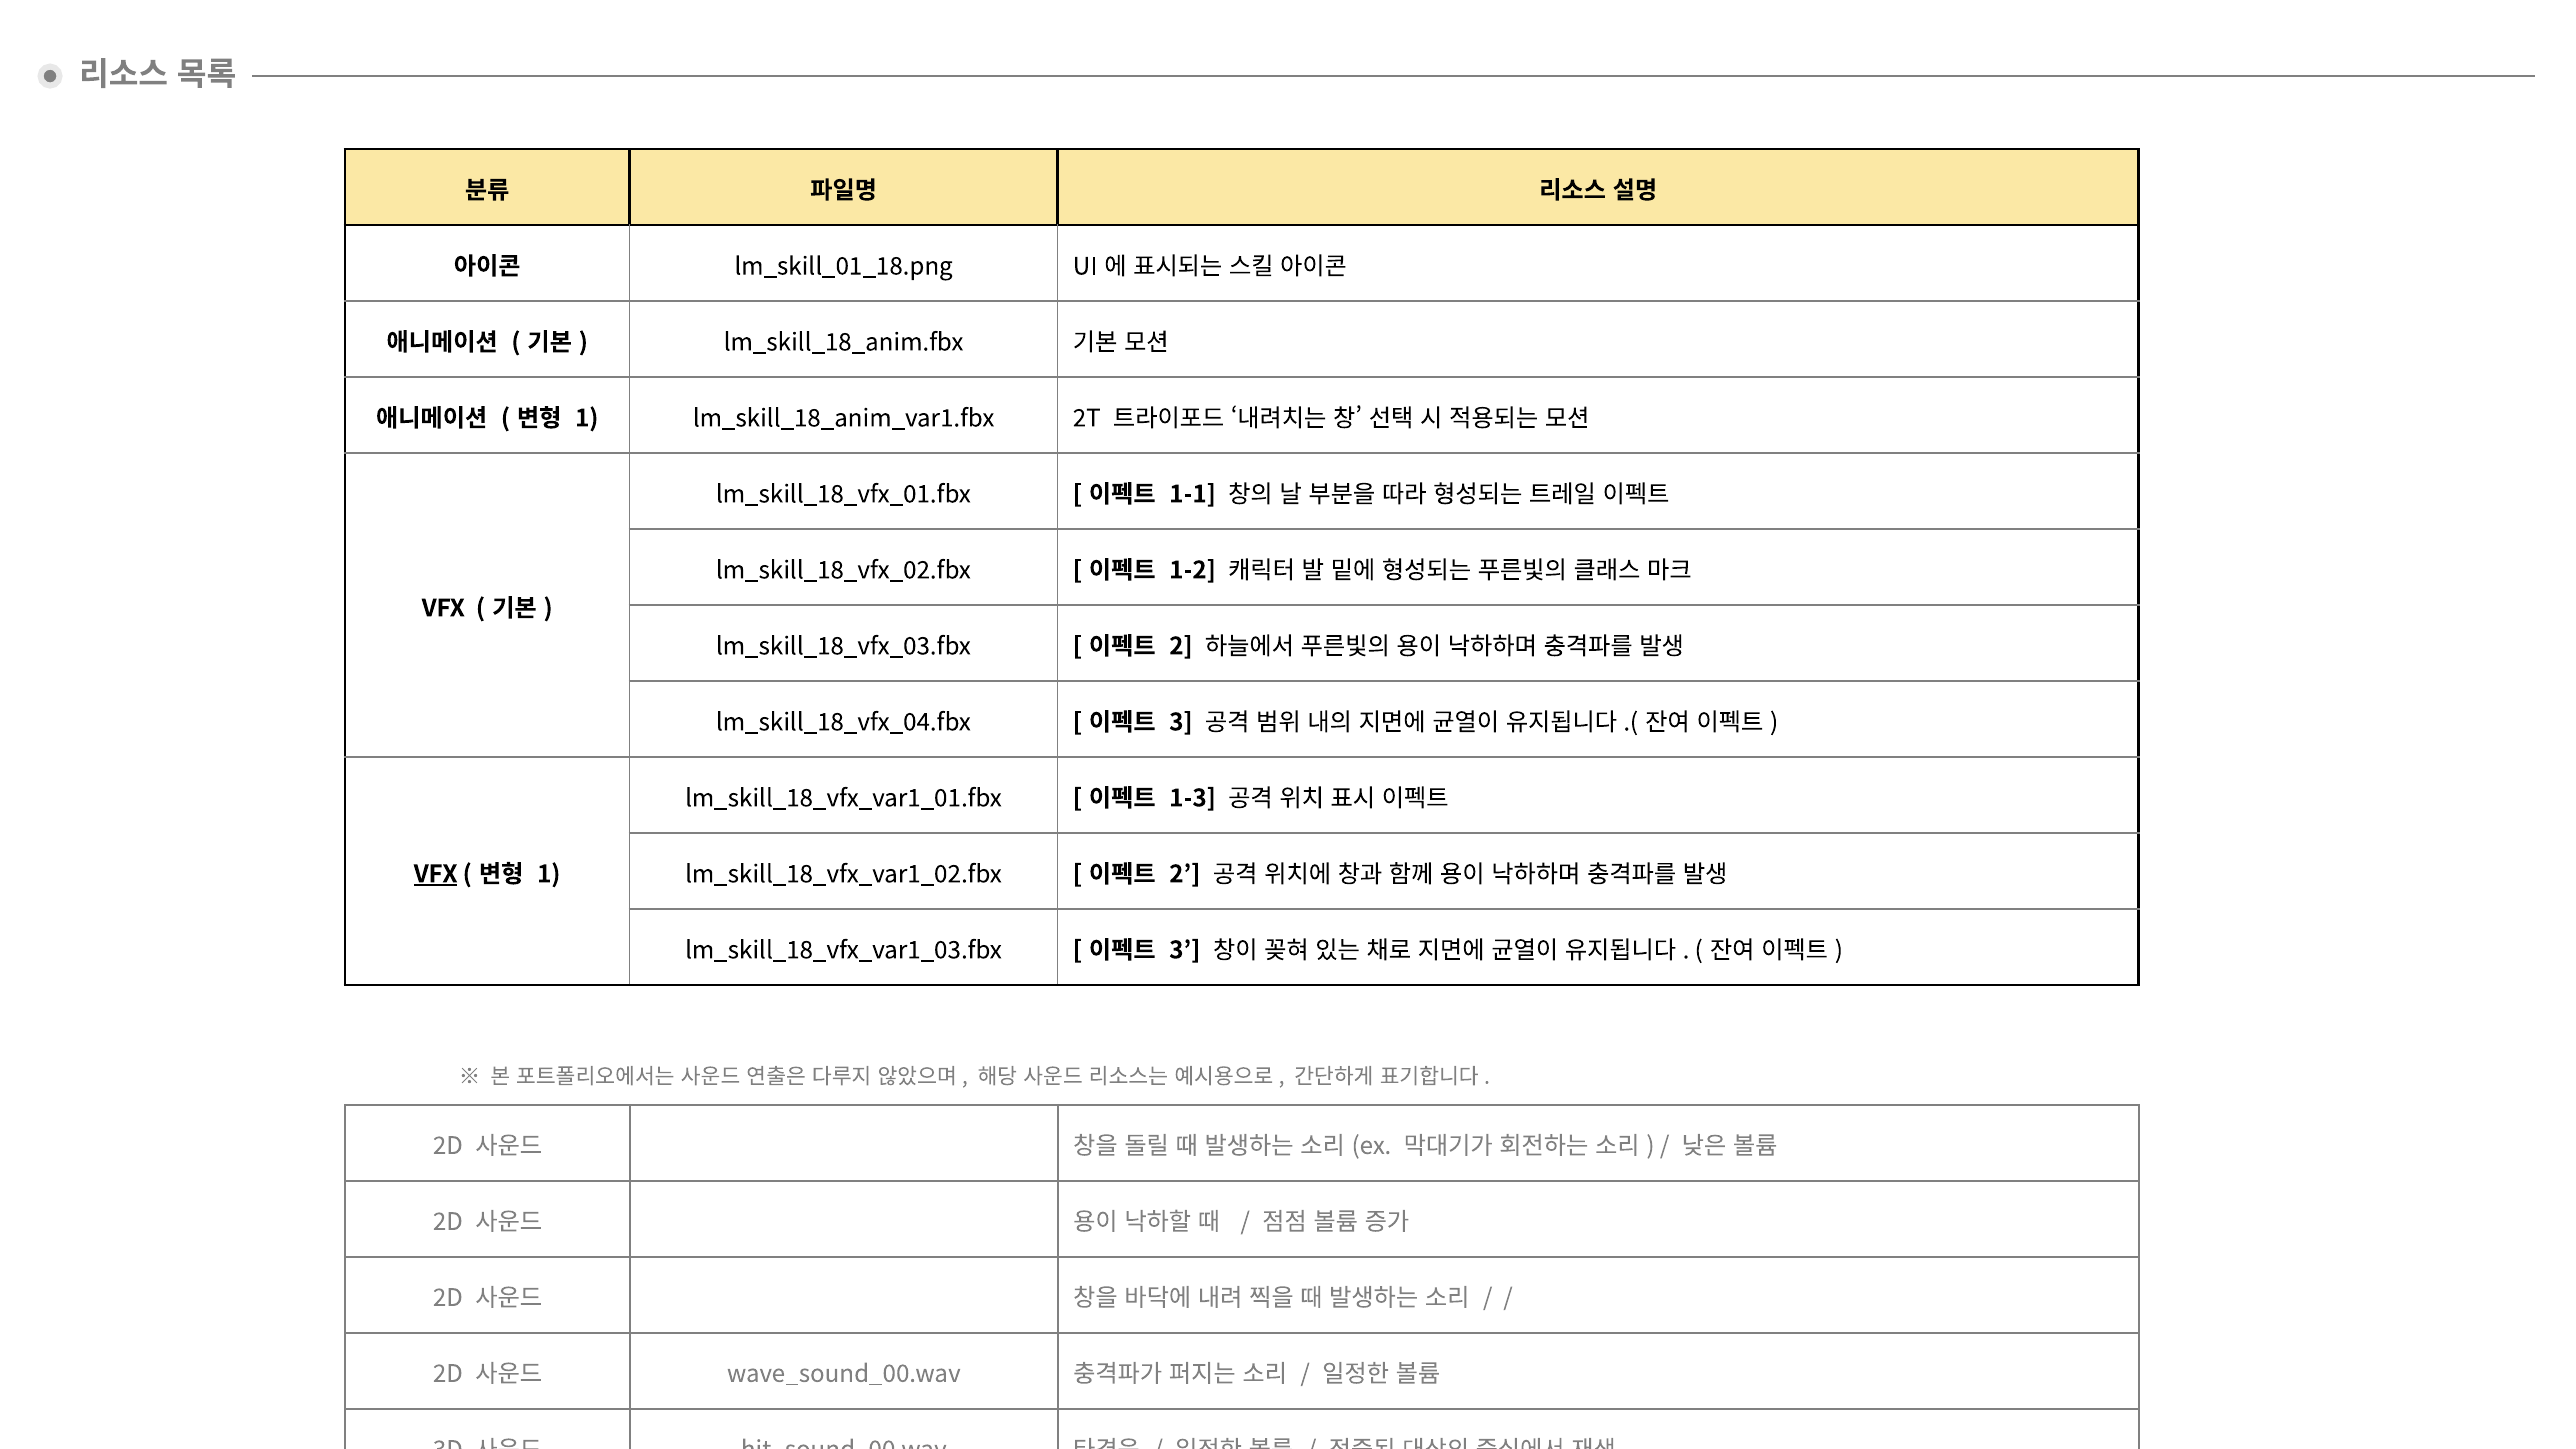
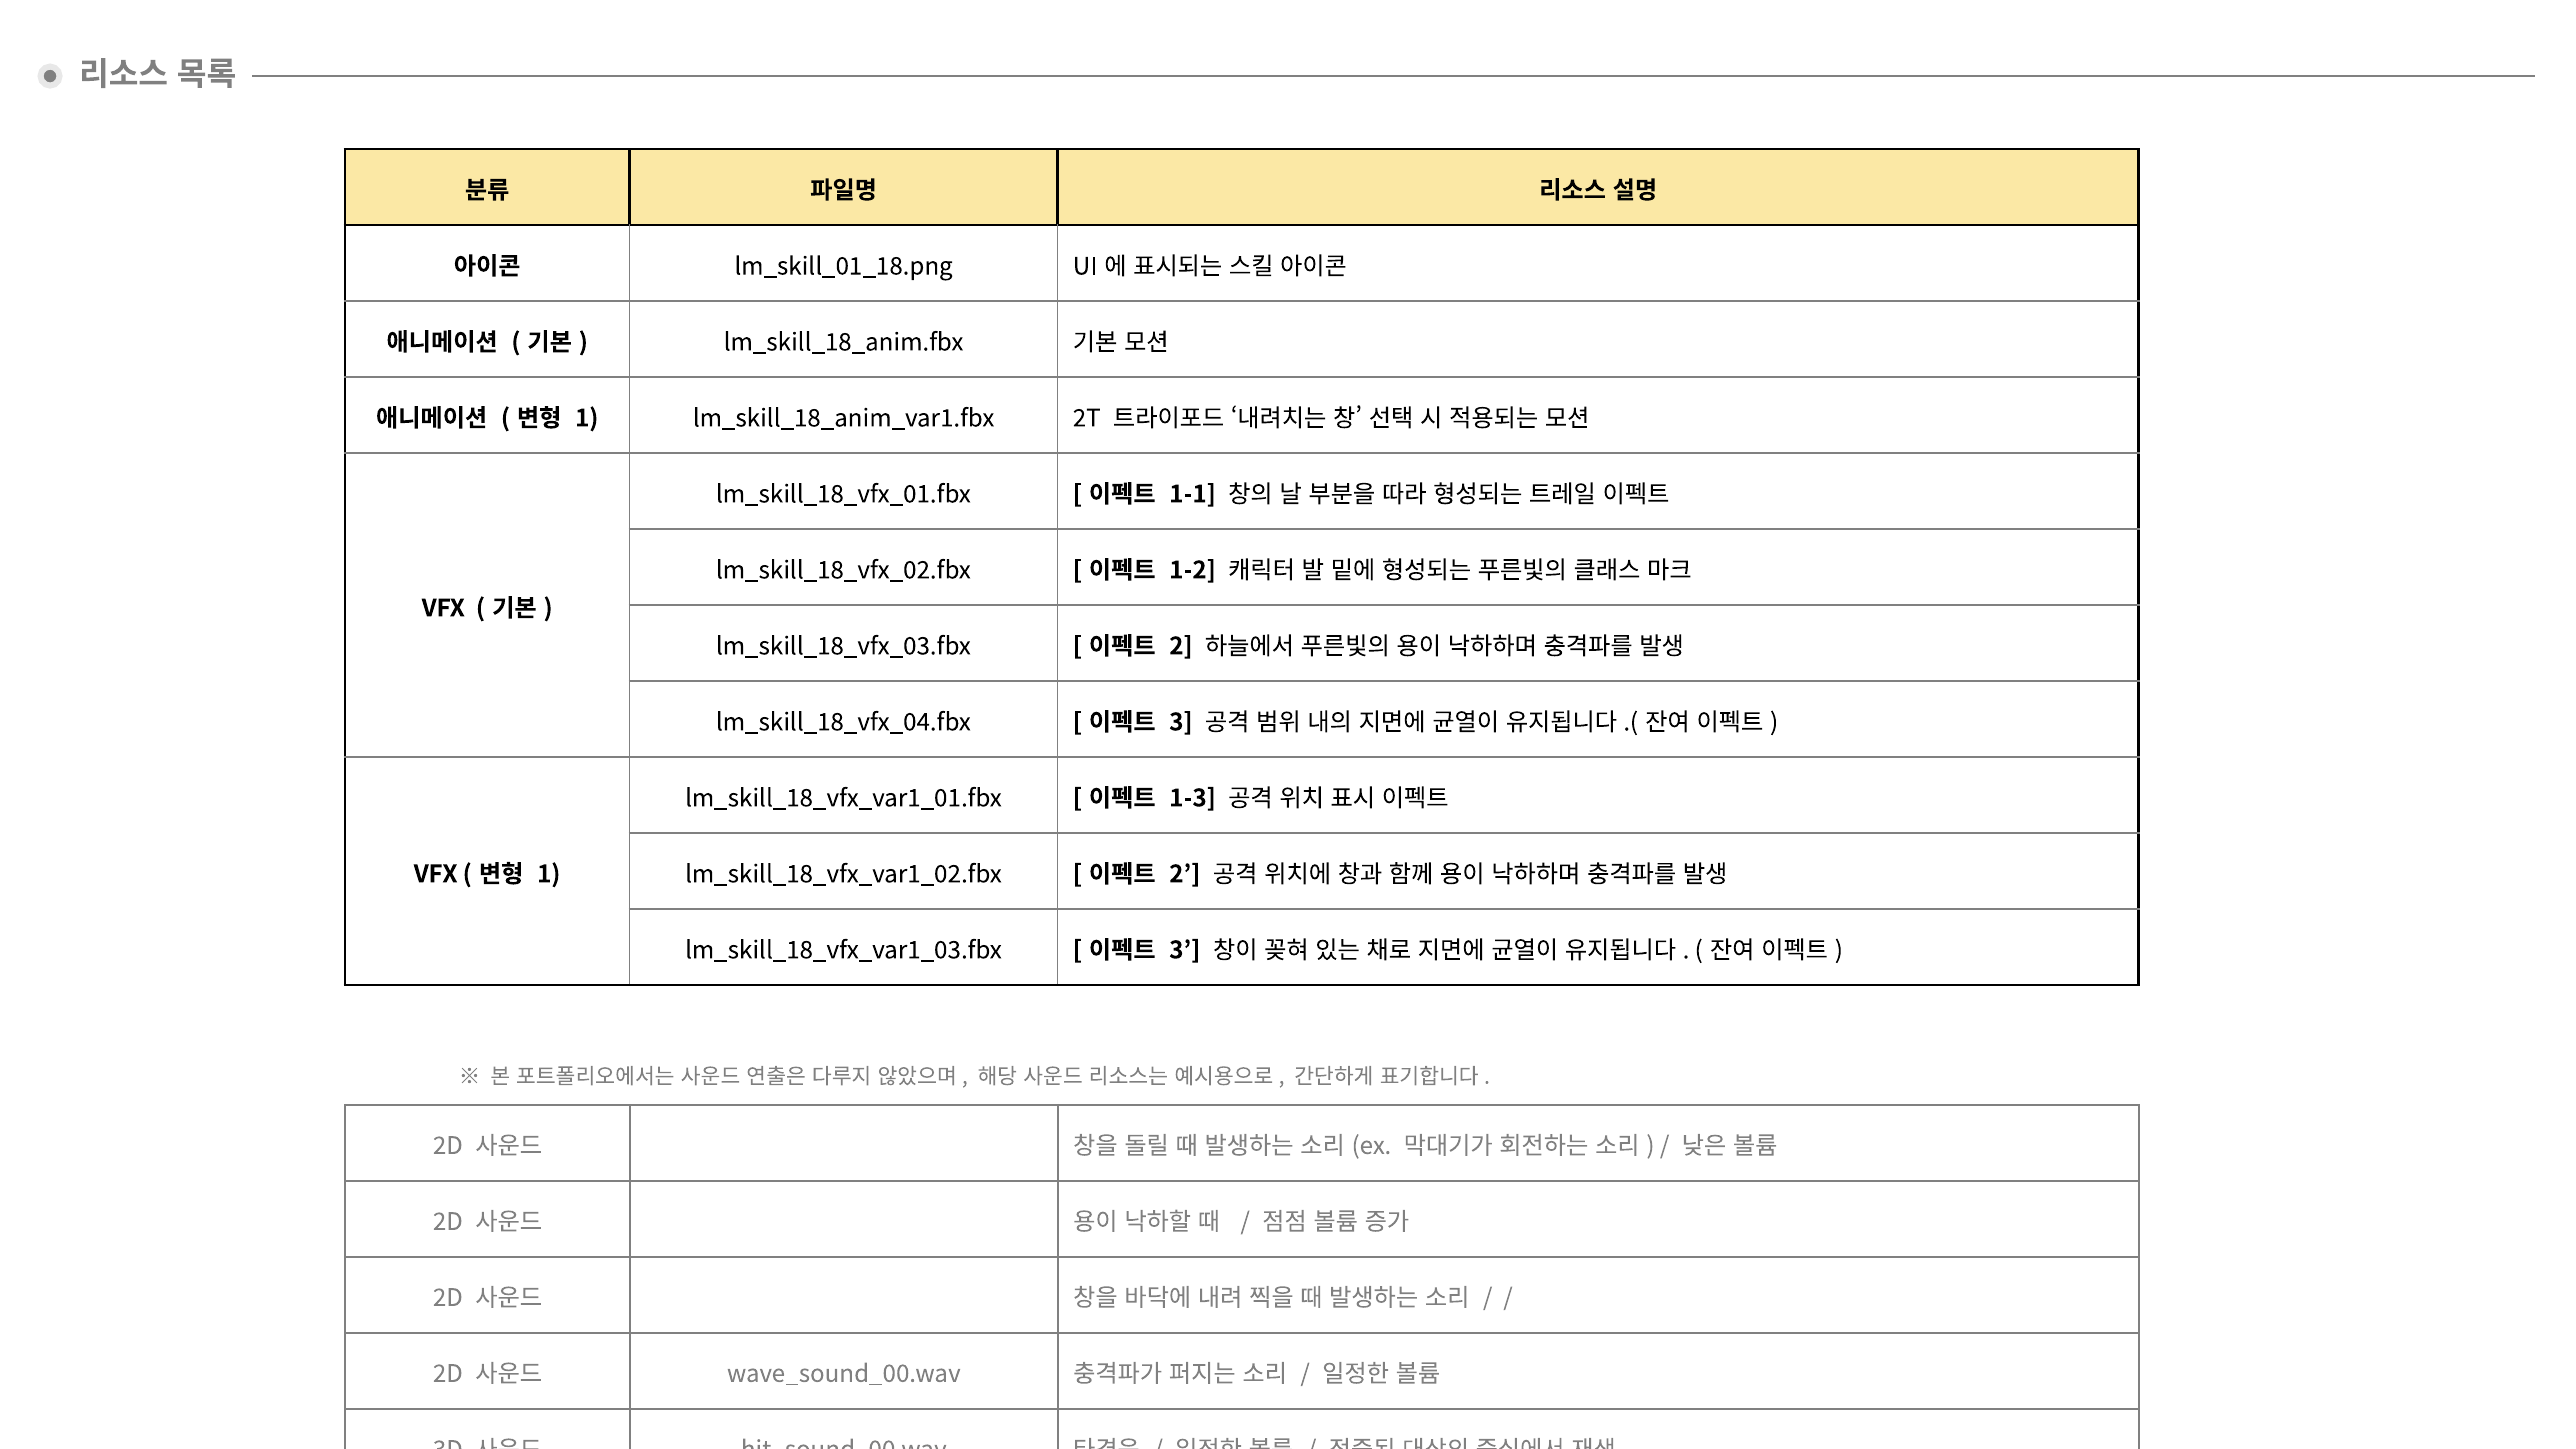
VFX at (436, 874) underline: present -> none
